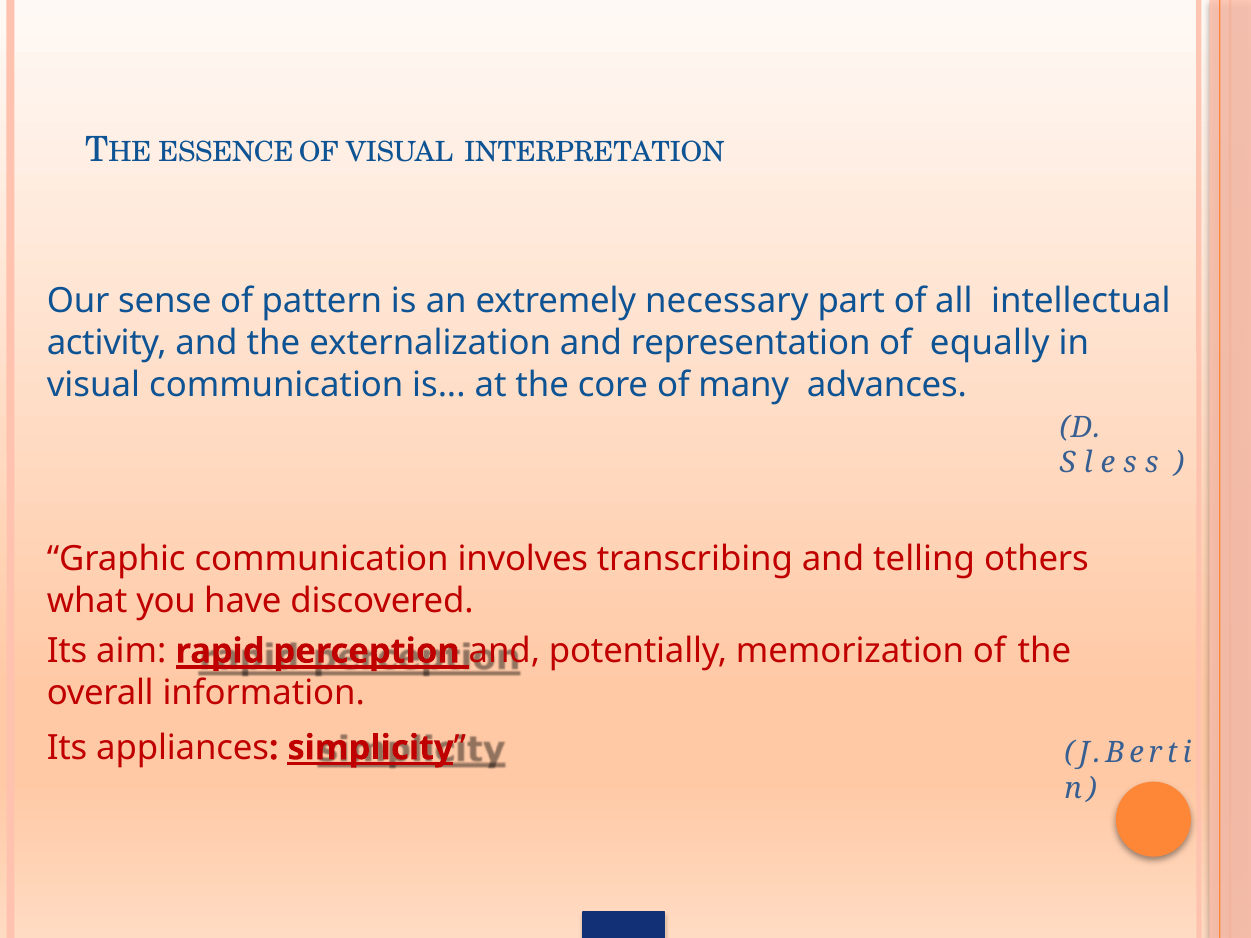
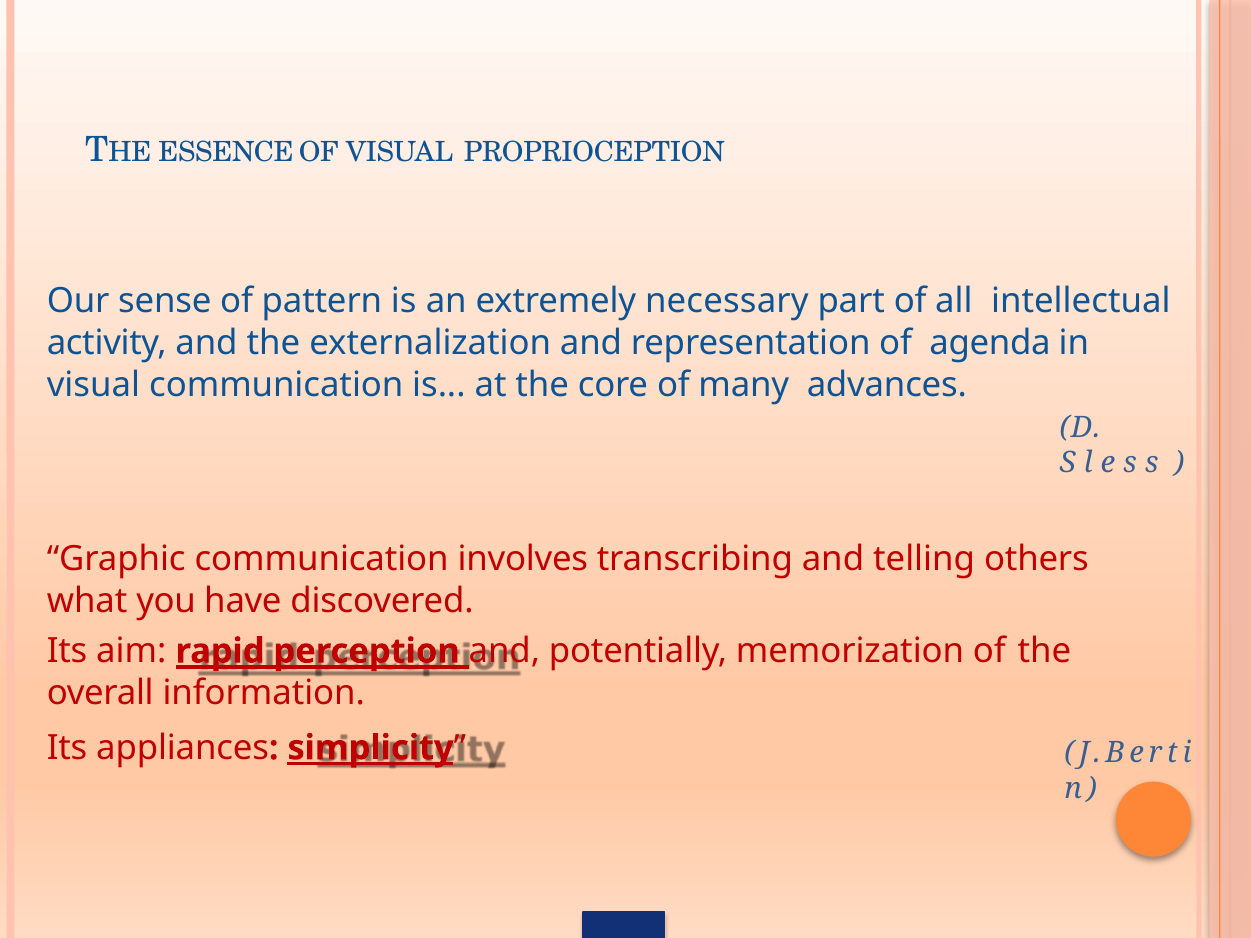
INTERPRETATION: INTERPRETATION -> PROPRIOCEPTION
equally: equally -> agenda
